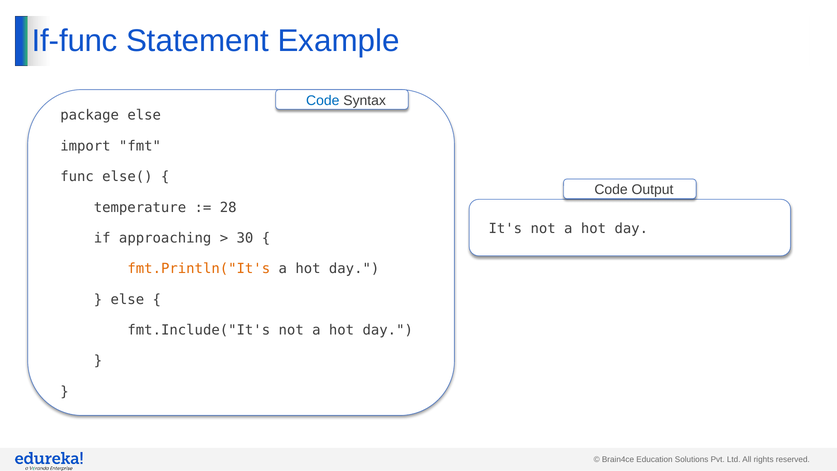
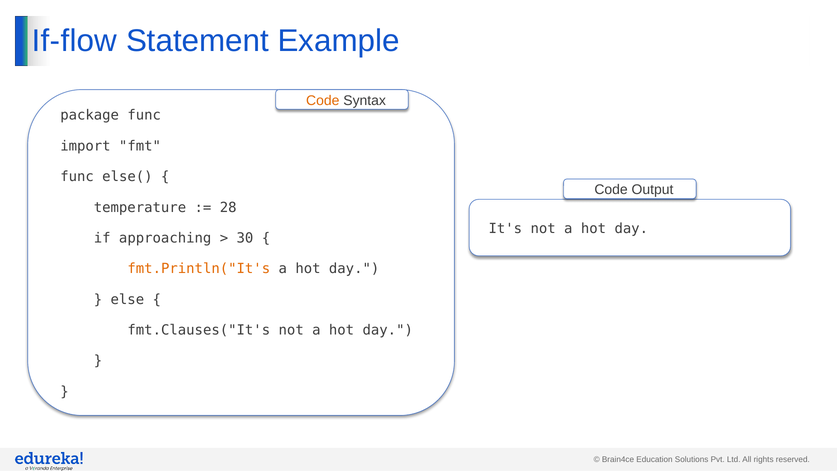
If-func: If-func -> If-flow
Code at (323, 100) colour: blue -> orange
package else: else -> func
fmt.Include("It's: fmt.Include("It's -> fmt.Clauses("It's
